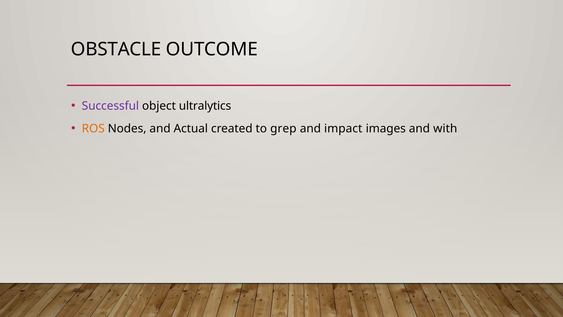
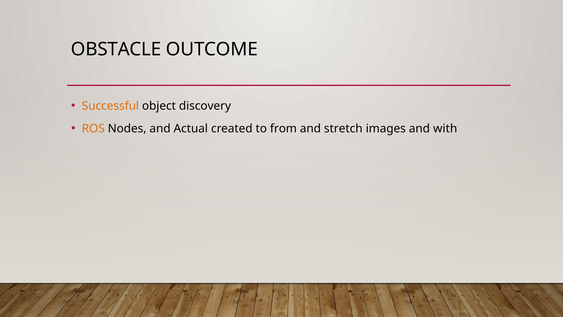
Successful colour: purple -> orange
ultralytics: ultralytics -> discovery
grep: grep -> from
impact: impact -> stretch
